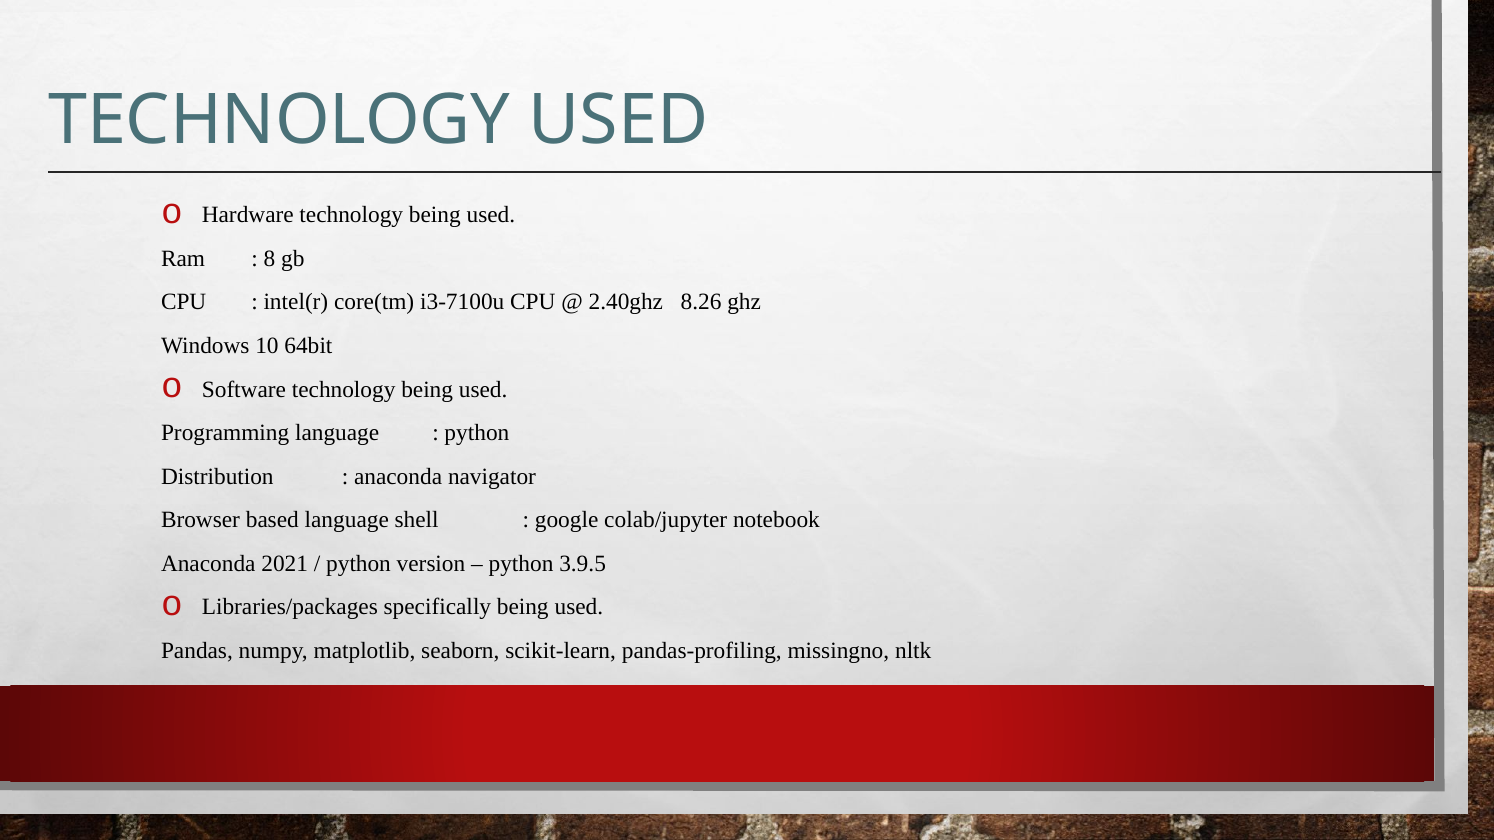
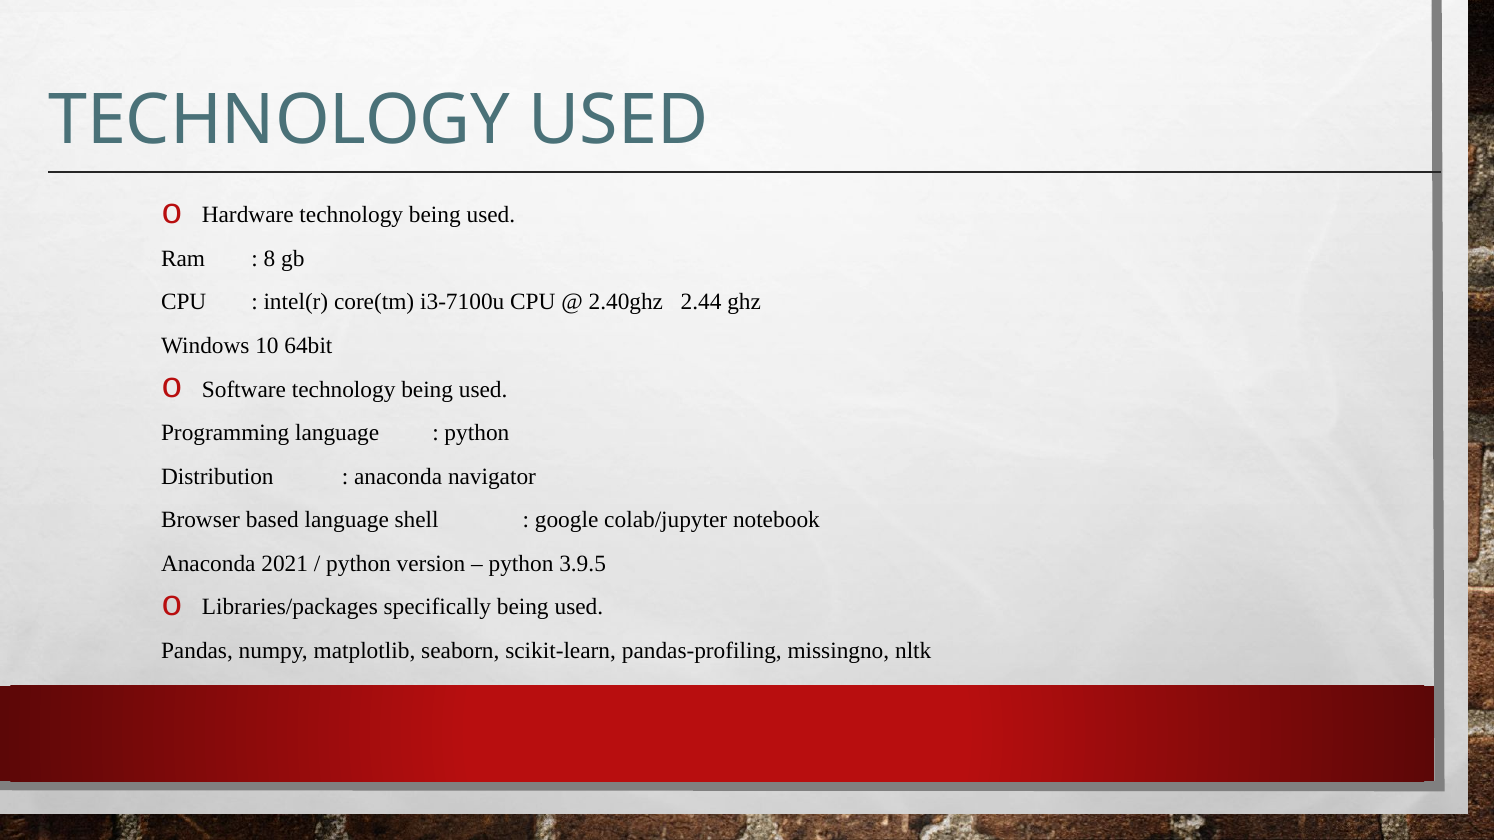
8.26: 8.26 -> 2.44
